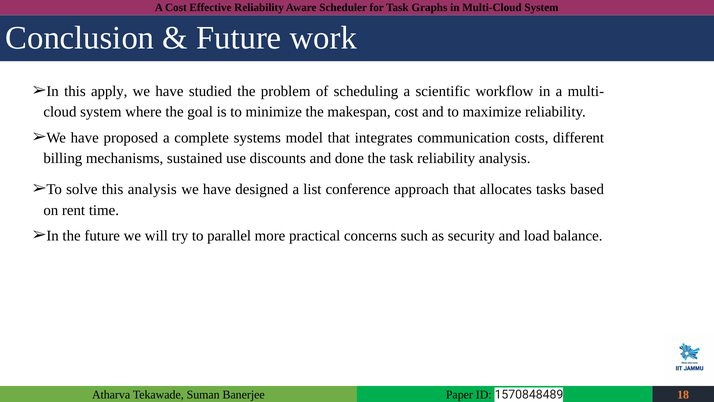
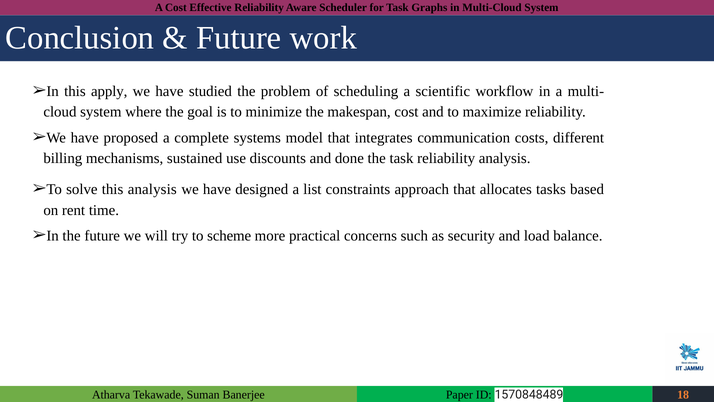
conference: conference -> constraints
parallel: parallel -> scheme
